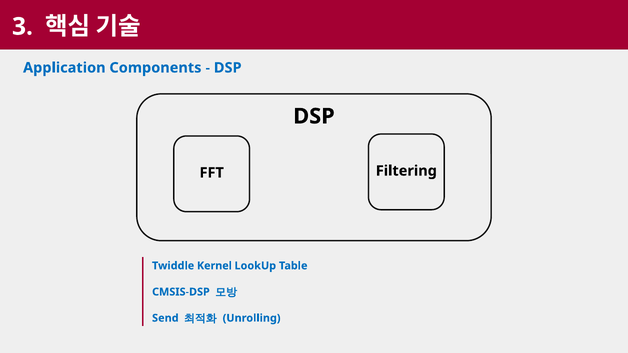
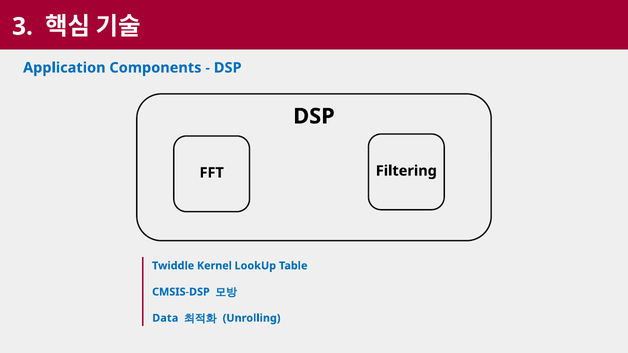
Send: Send -> Data
